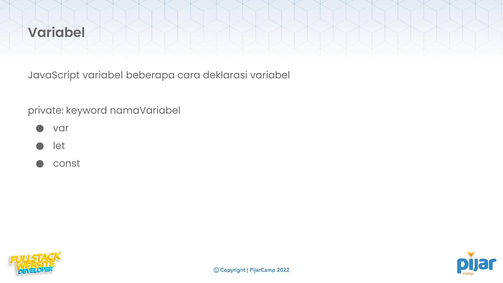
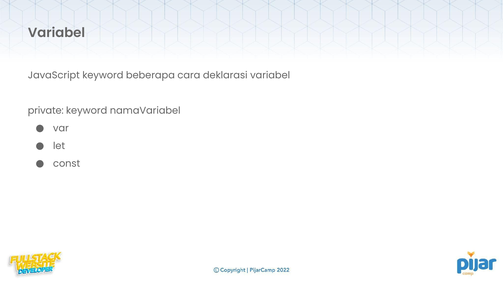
JavaScript variabel: variabel -> keyword
